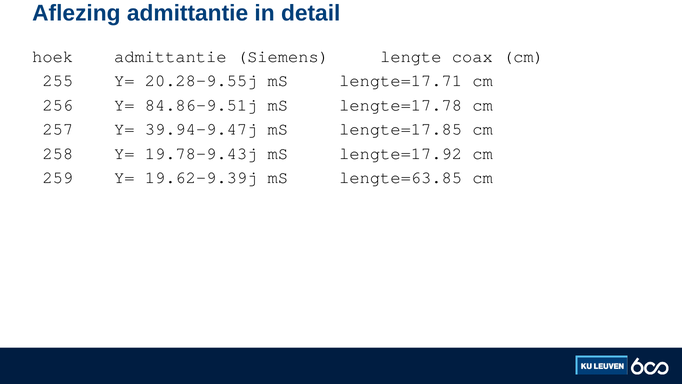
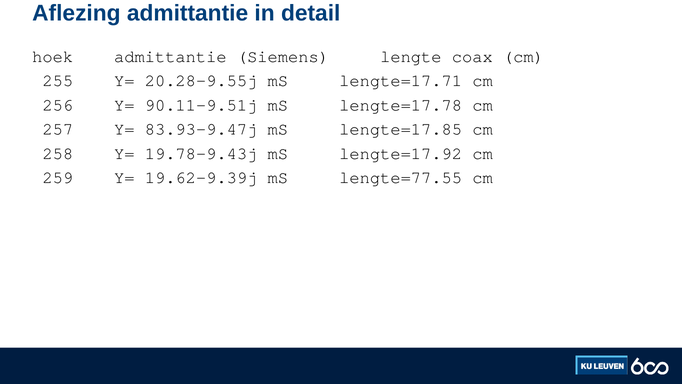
84.86-9.51j: 84.86-9.51j -> 90.11-9.51j
39.94-9.47j: 39.94-9.47j -> 83.93-9.47j
lengte=63.85: lengte=63.85 -> lengte=77.55
